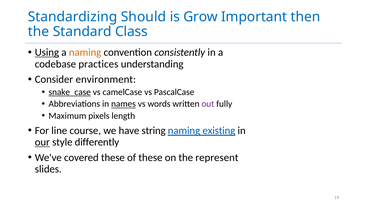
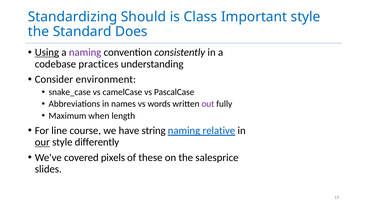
Grow: Grow -> Class
Important then: then -> style
Class: Class -> Does
naming at (85, 52) colour: orange -> purple
snake_case underline: present -> none
names underline: present -> none
pixels: pixels -> when
existing: existing -> relative
covered these: these -> pixels
represent: represent -> salesprice
